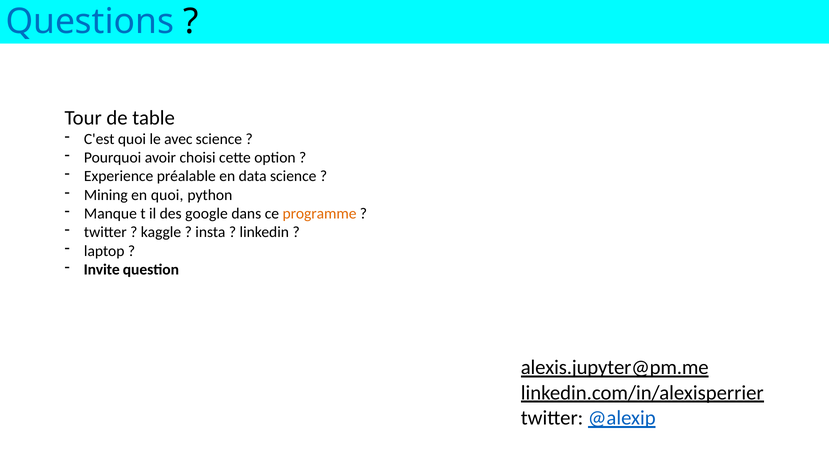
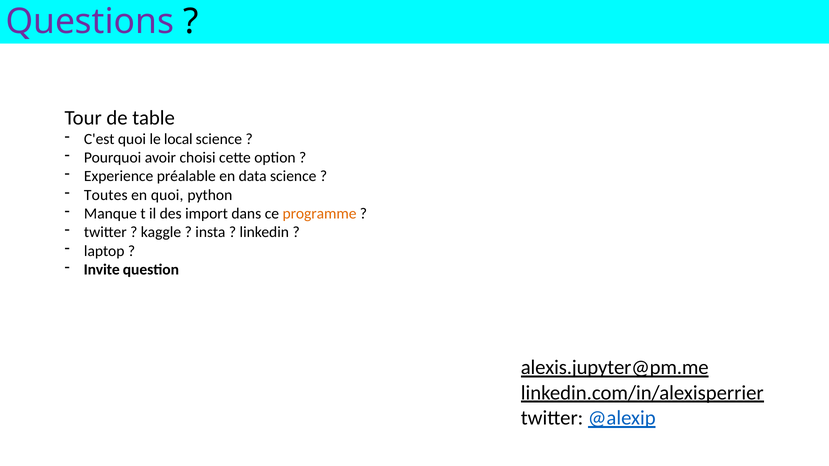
Questions colour: blue -> purple
avec: avec -> local
Mining: Mining -> Toutes
google: google -> import
